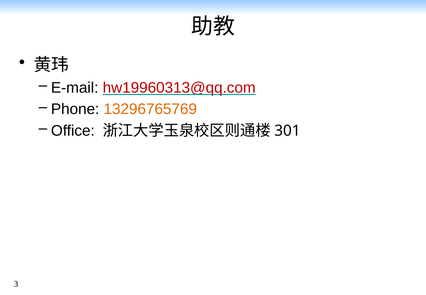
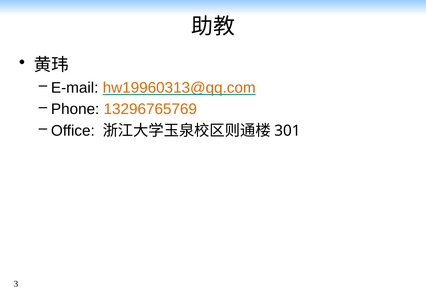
hw19960313@qq.com colour: red -> orange
